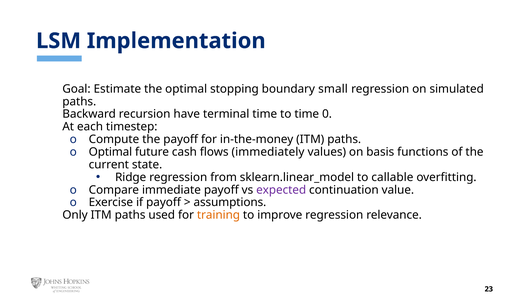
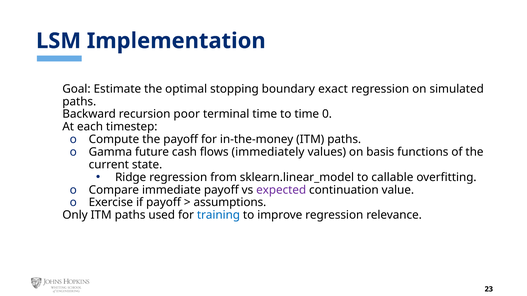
small: small -> exact
have: have -> poor
Optimal at (110, 152): Optimal -> Gamma
training colour: orange -> blue
